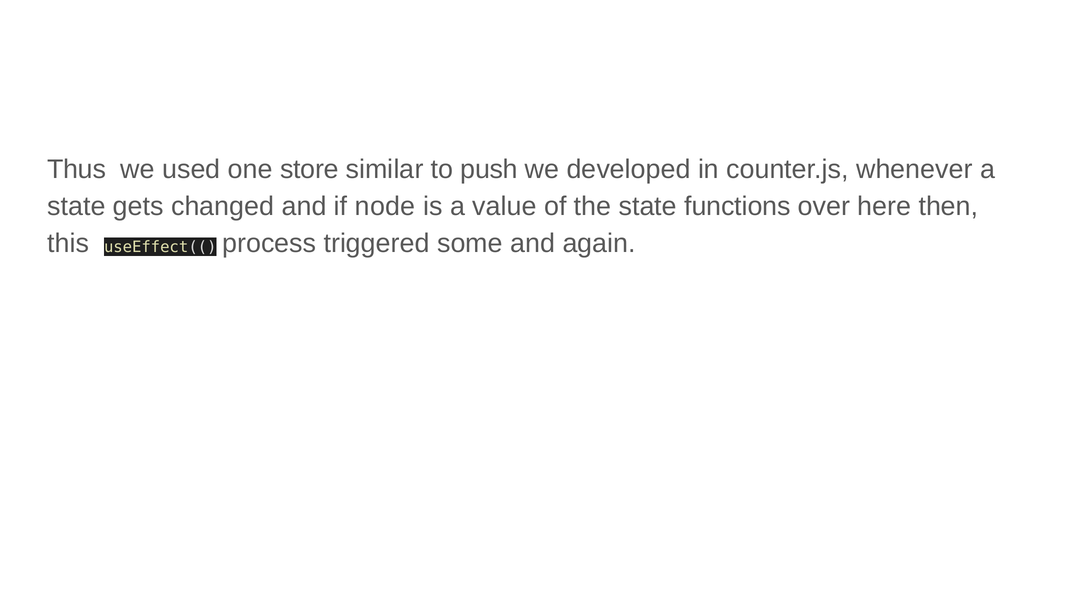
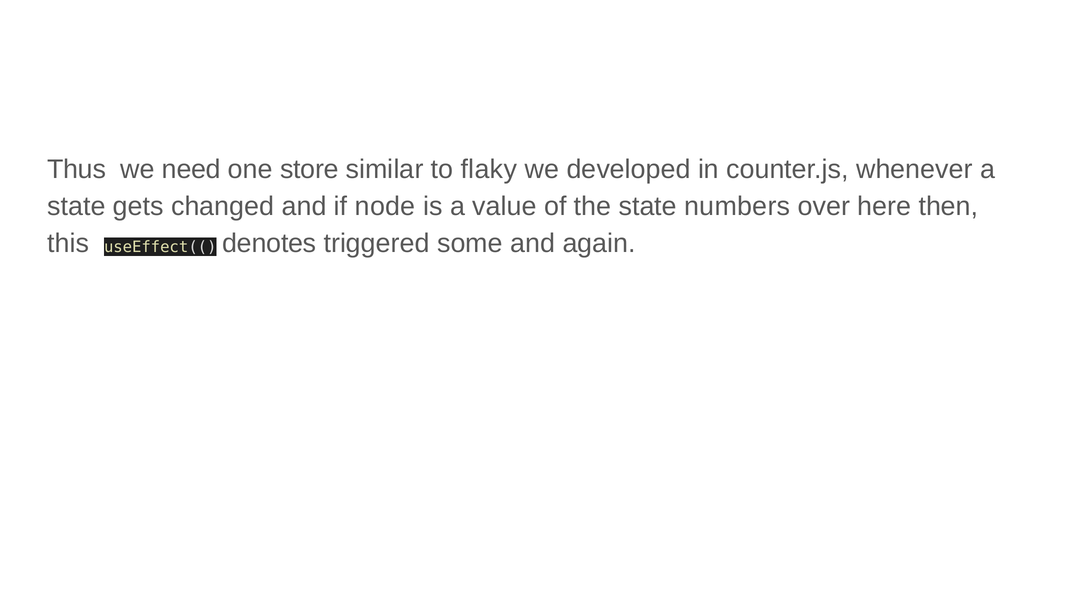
used: used -> need
push: push -> flaky
functions: functions -> numbers
process: process -> denotes
